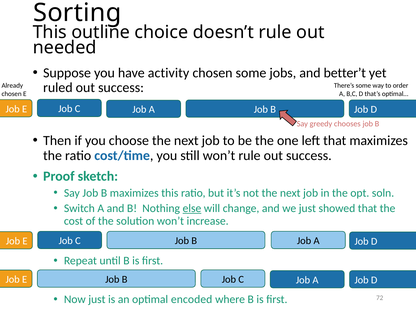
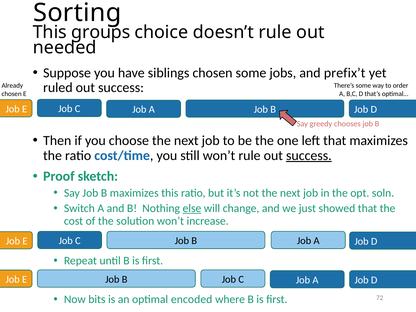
outline: outline -> groups
activity: activity -> siblings
better’t: better’t -> prefix’t
success at (309, 156) underline: none -> present
Now just: just -> bits
